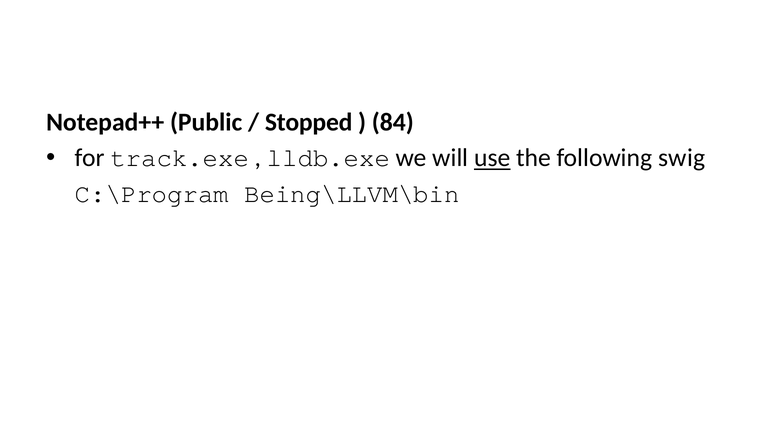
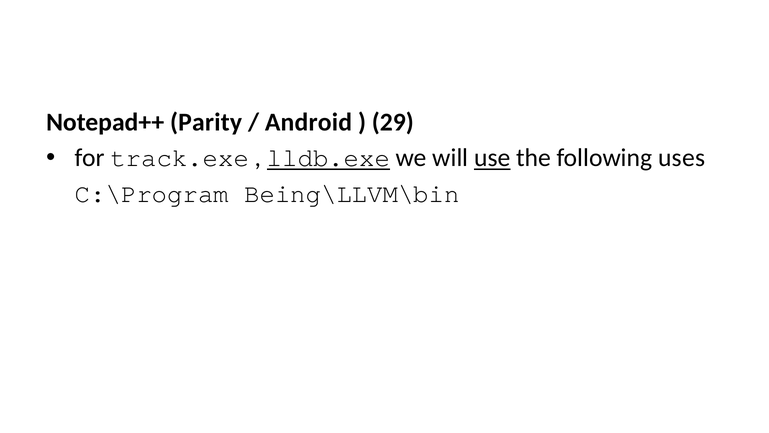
Public: Public -> Parity
Stopped: Stopped -> Android
84: 84 -> 29
lldb.exe underline: none -> present
swig: swig -> uses
